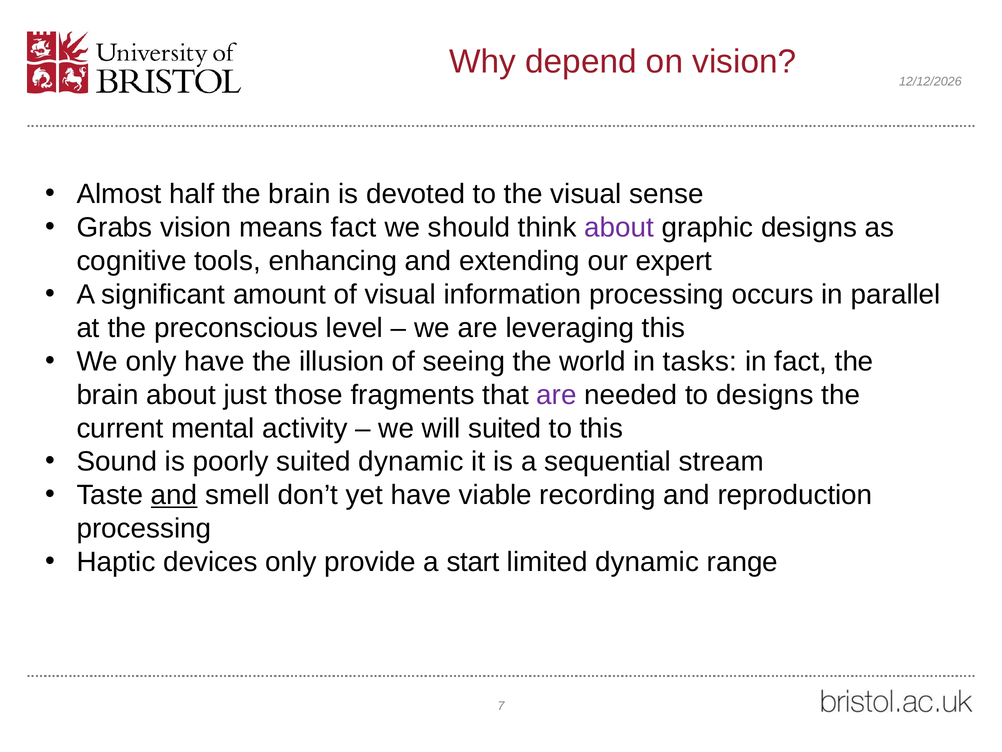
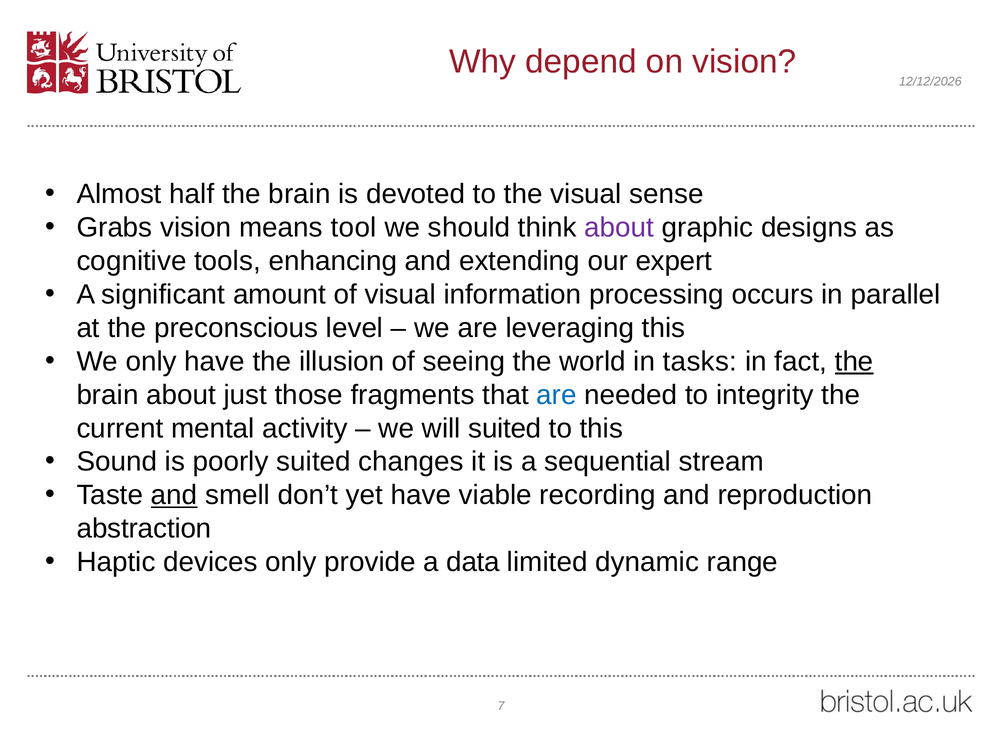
means fact: fact -> tool
the at (854, 361) underline: none -> present
are at (557, 395) colour: purple -> blue
to designs: designs -> integrity
suited dynamic: dynamic -> changes
processing at (144, 528): processing -> abstraction
start: start -> data
